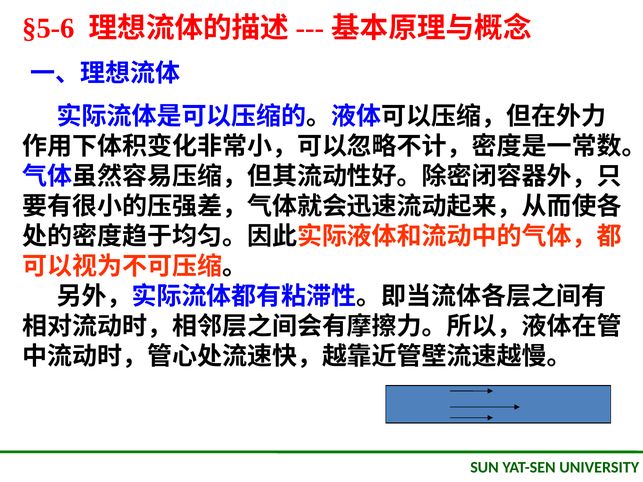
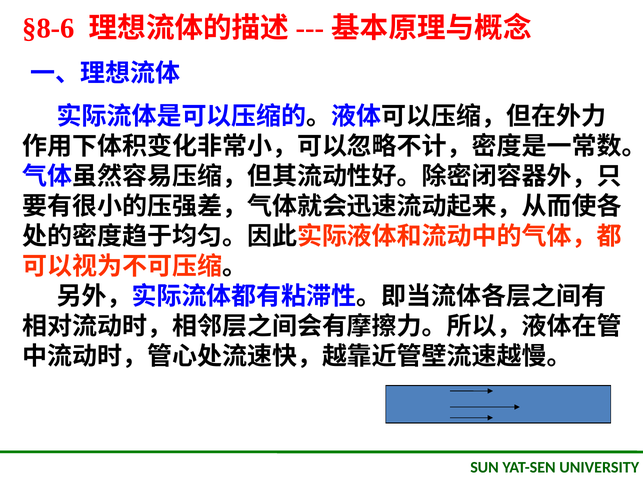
§5-6: §5-6 -> §8-6
